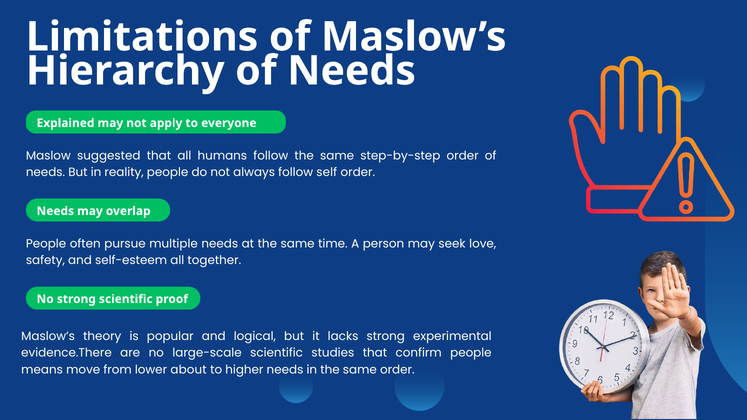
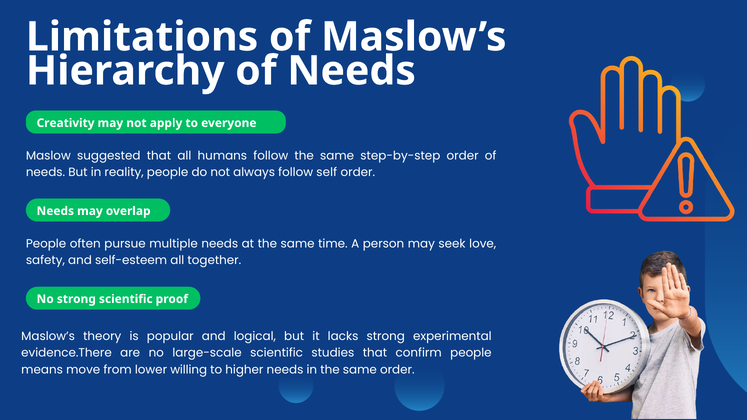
Explained: Explained -> Creativity
about: about -> willing
